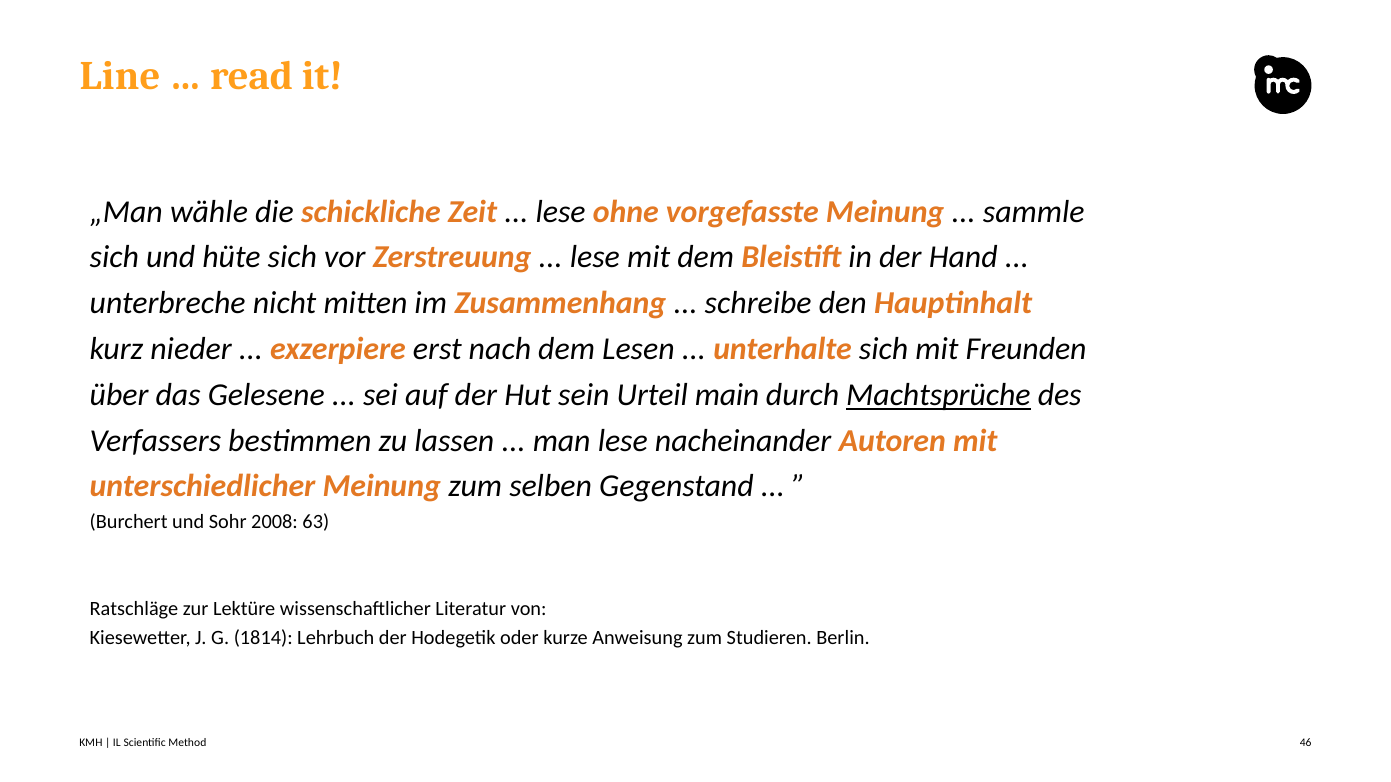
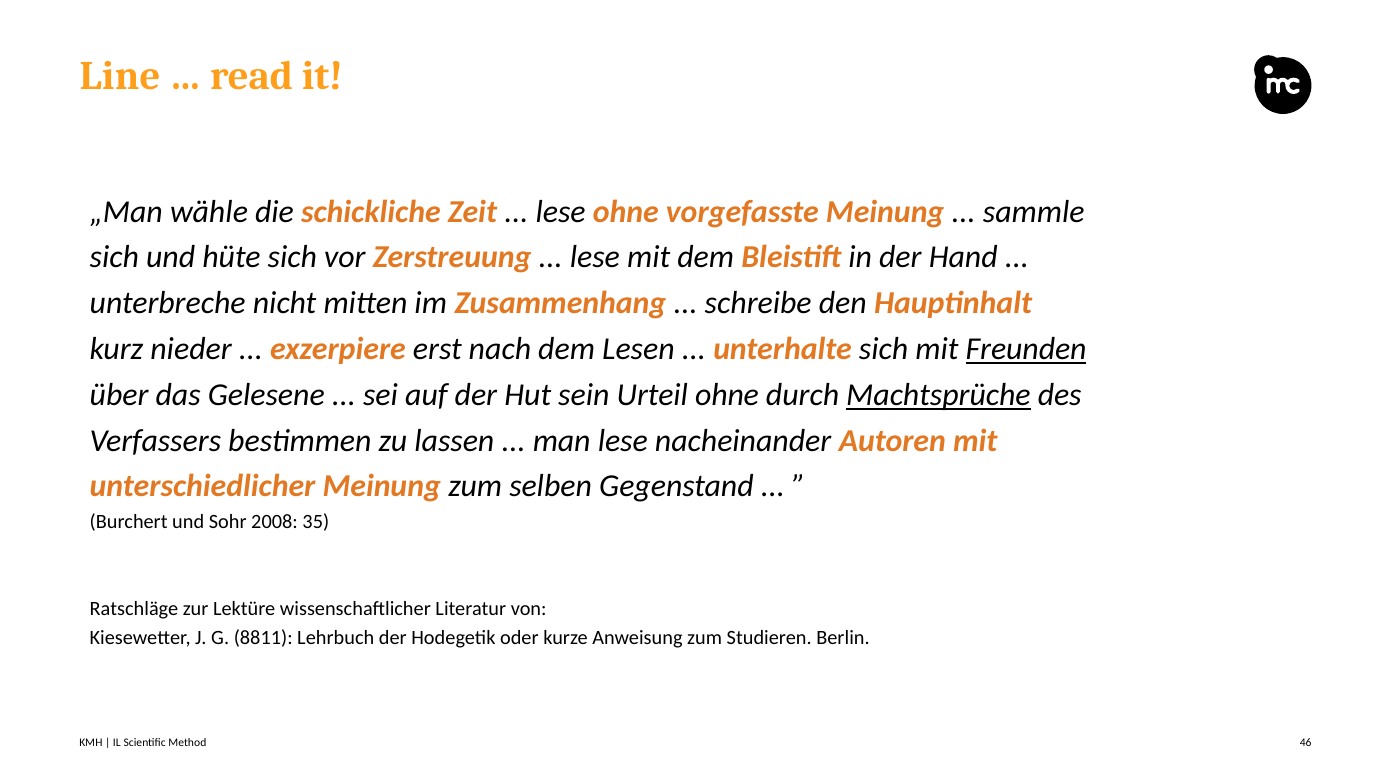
Freunden underline: none -> present
Urteil main: main -> ohne
63: 63 -> 35
1814: 1814 -> 8811
